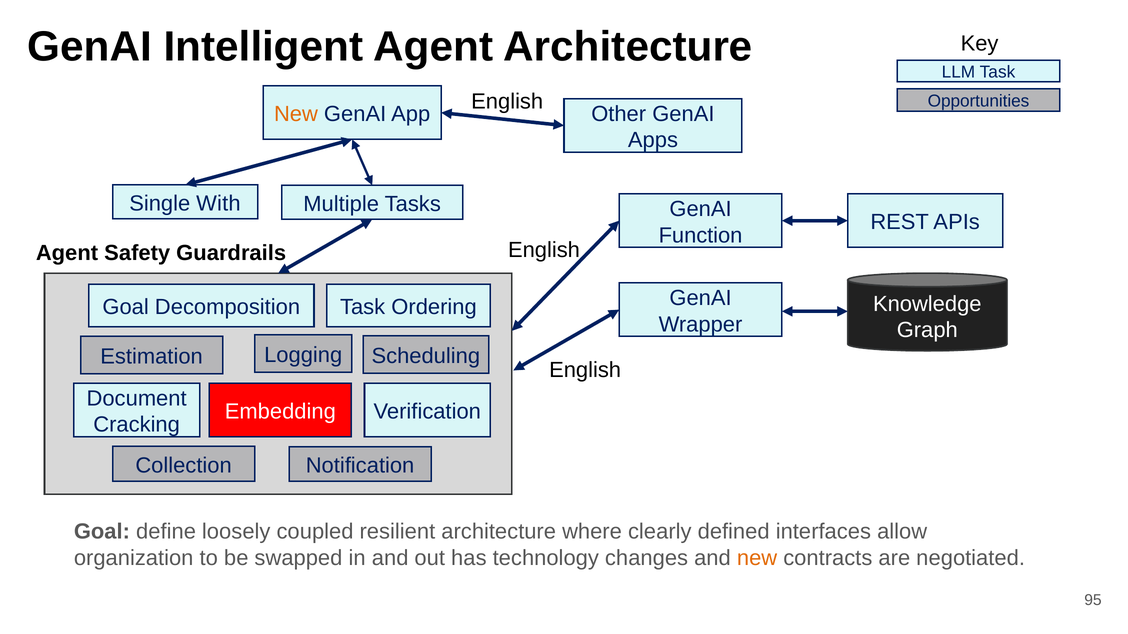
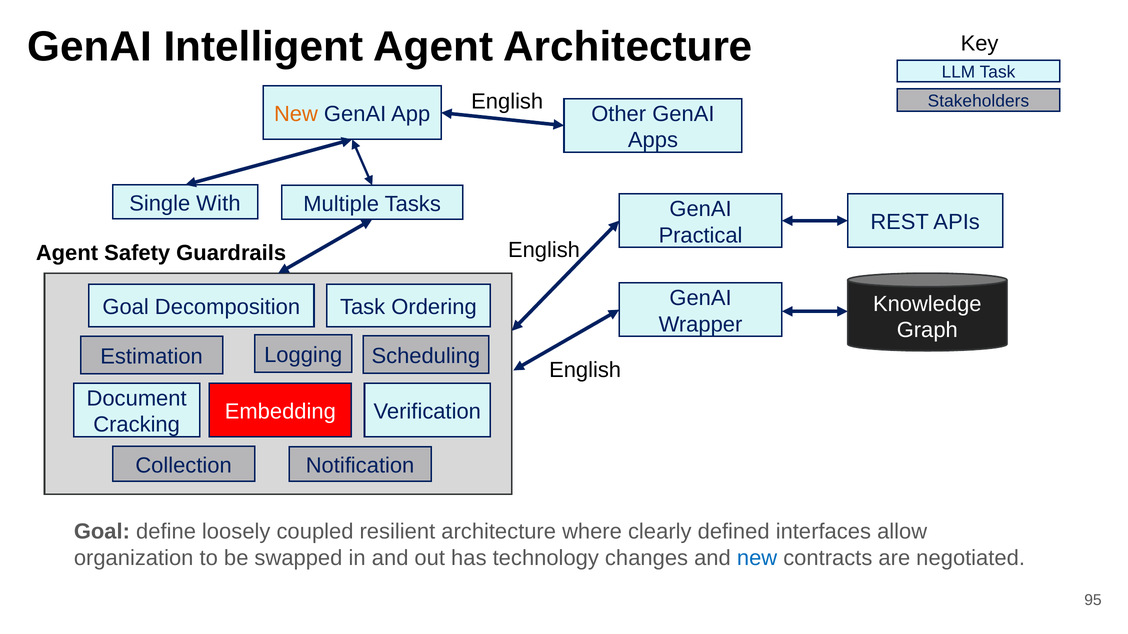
Opportunities: Opportunities -> Stakeholders
Function: Function -> Practical
new at (757, 558) colour: orange -> blue
